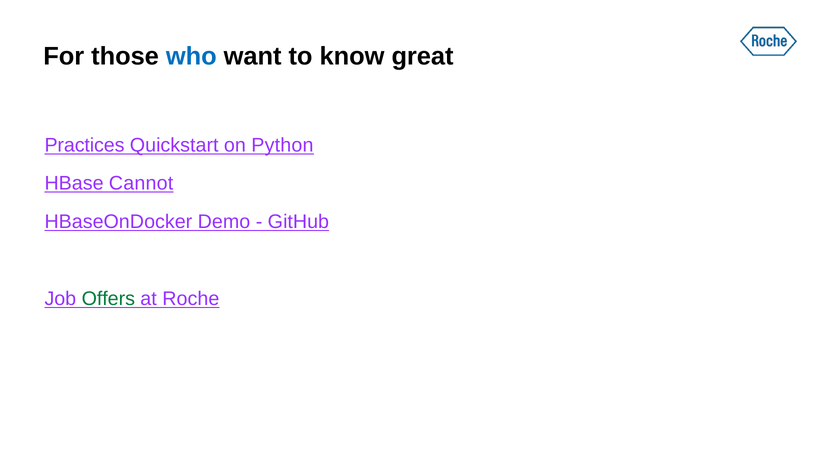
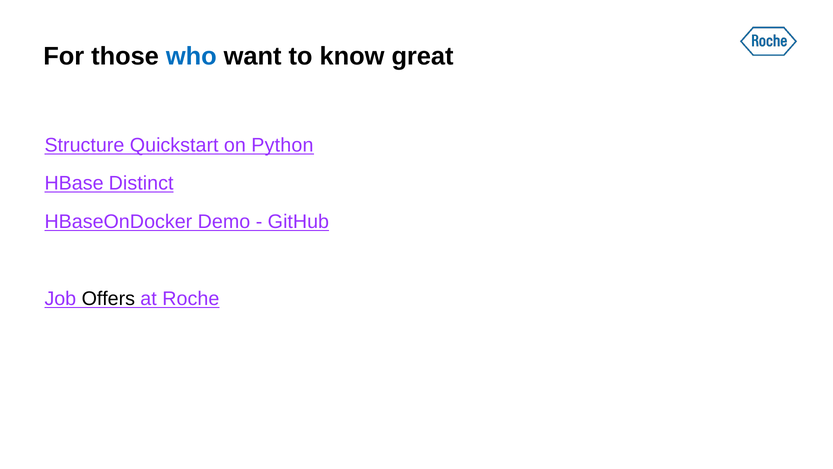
Practices: Practices -> Structure
Cannot: Cannot -> Distinct
Offers colour: green -> black
